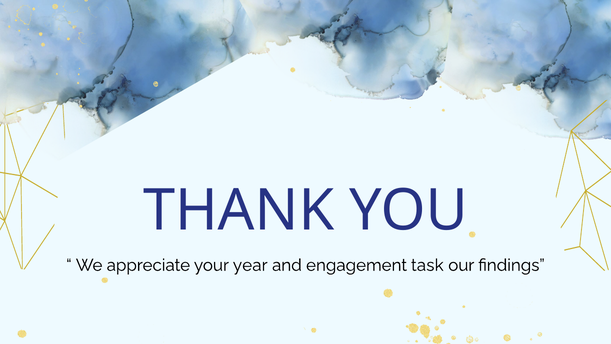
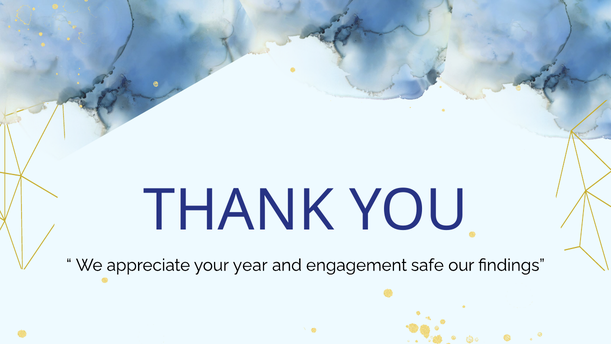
task: task -> safe
